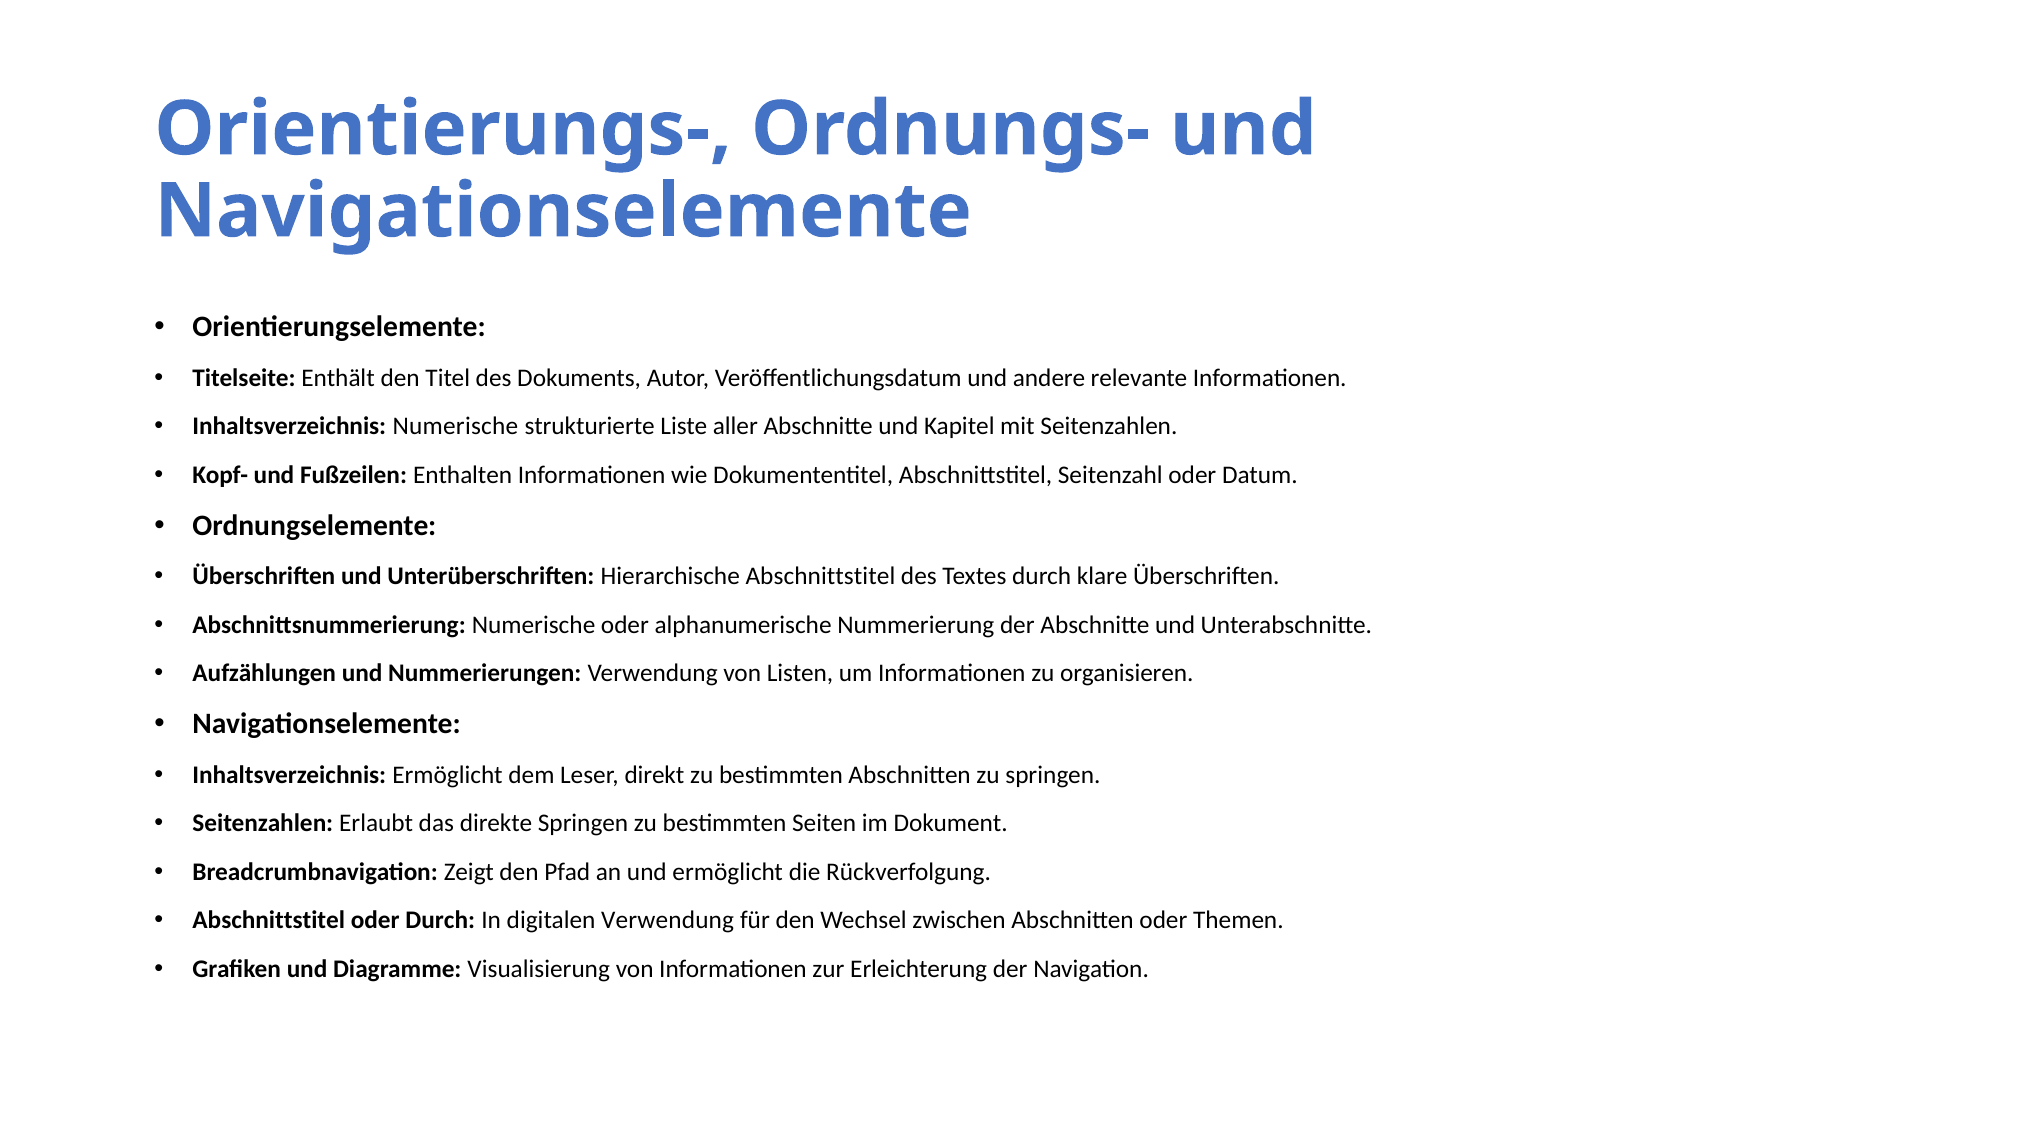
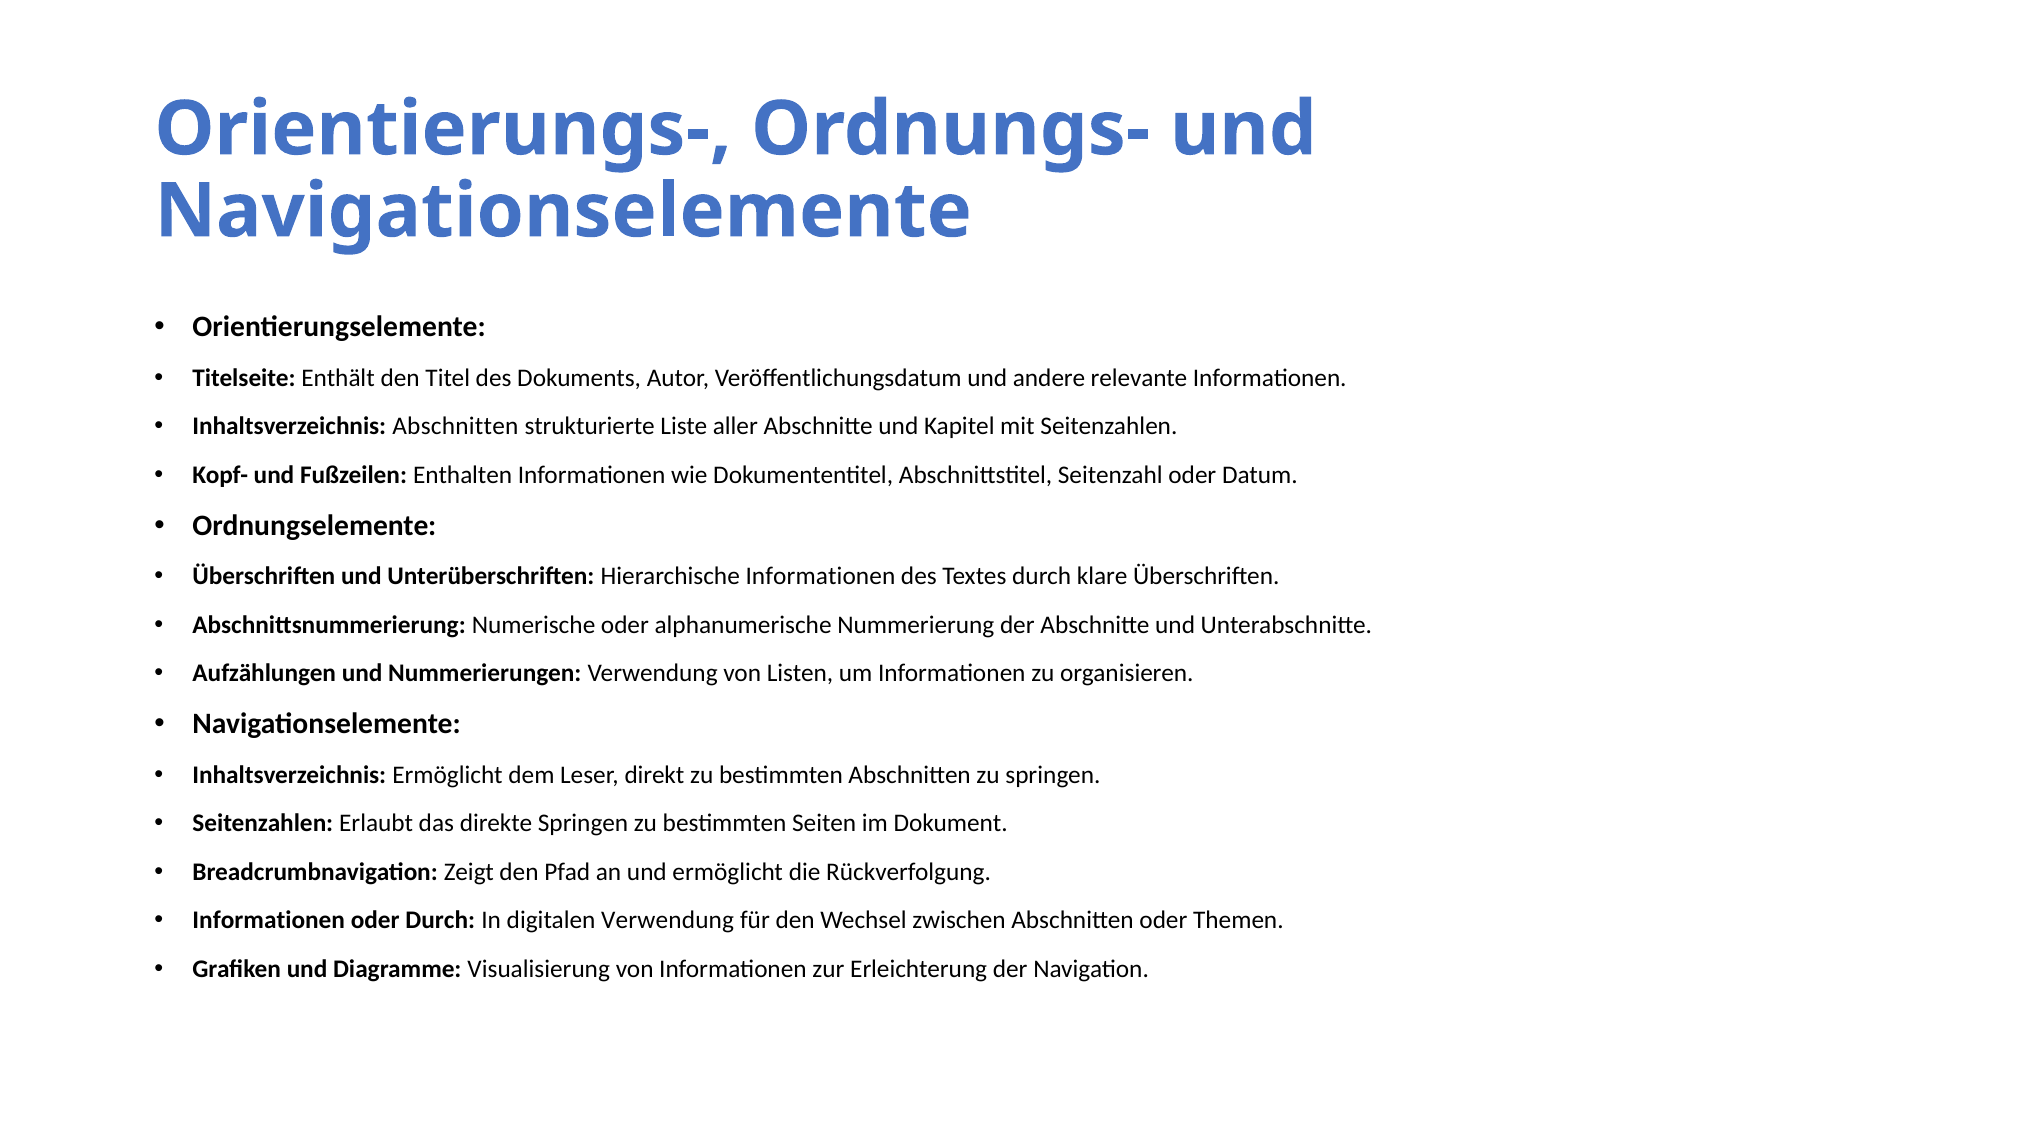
Inhaltsverzeichnis Numerische: Numerische -> Abschnitten
Hierarchische Abschnittstitel: Abschnittstitel -> Informationen
Abschnittstitel at (269, 920): Abschnittstitel -> Informationen
